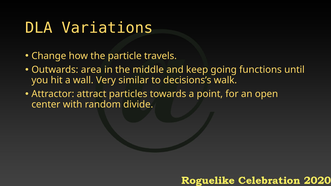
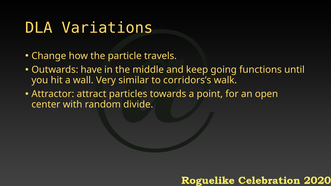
area: area -> have
decisions’s: decisions’s -> corridors’s
